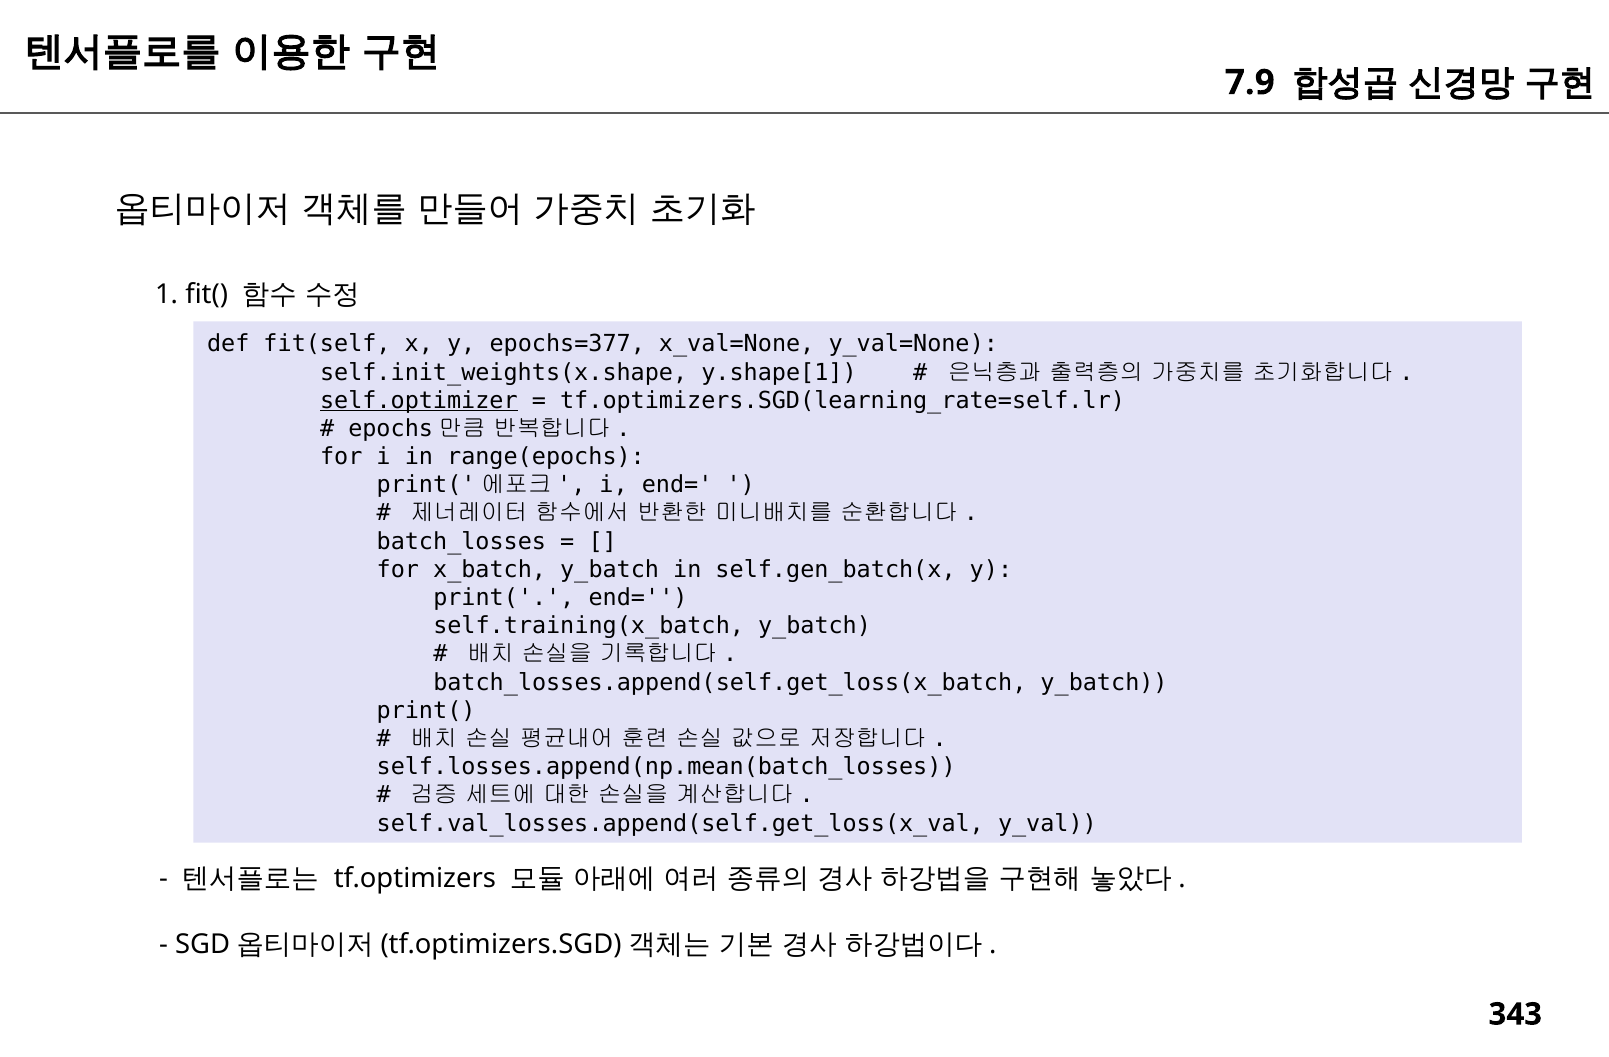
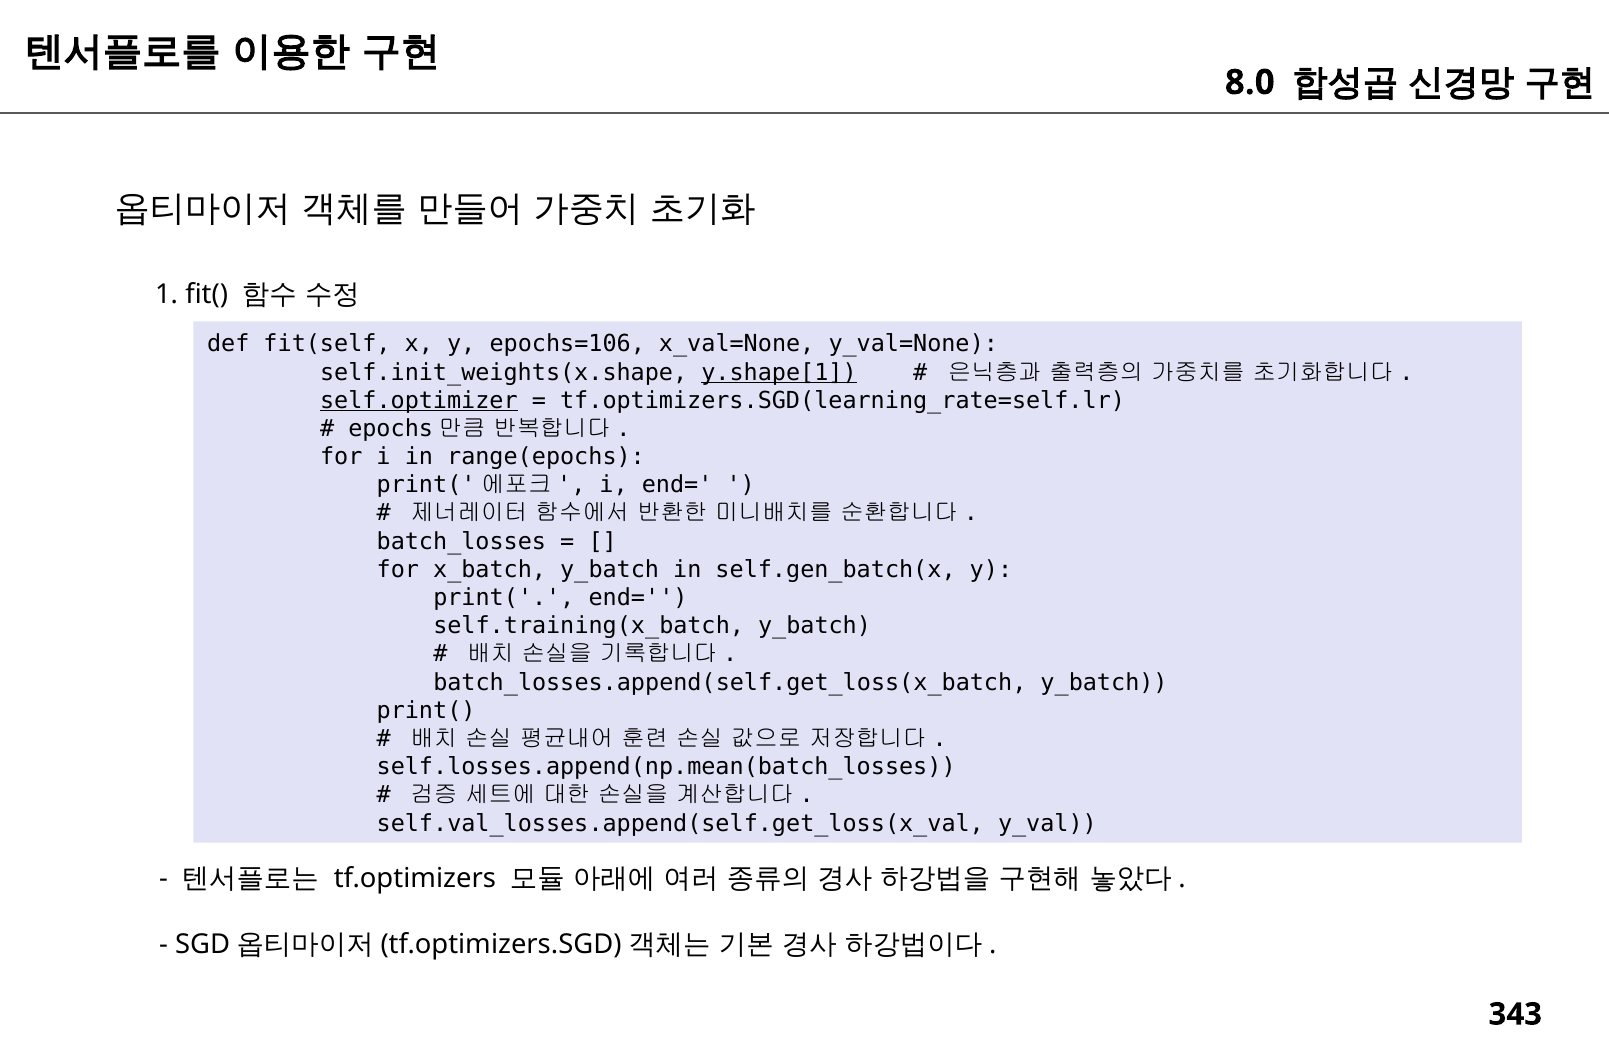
7.9: 7.9 -> 8.0
epochs=377: epochs=377 -> epochs=106
y.shape[1 underline: none -> present
